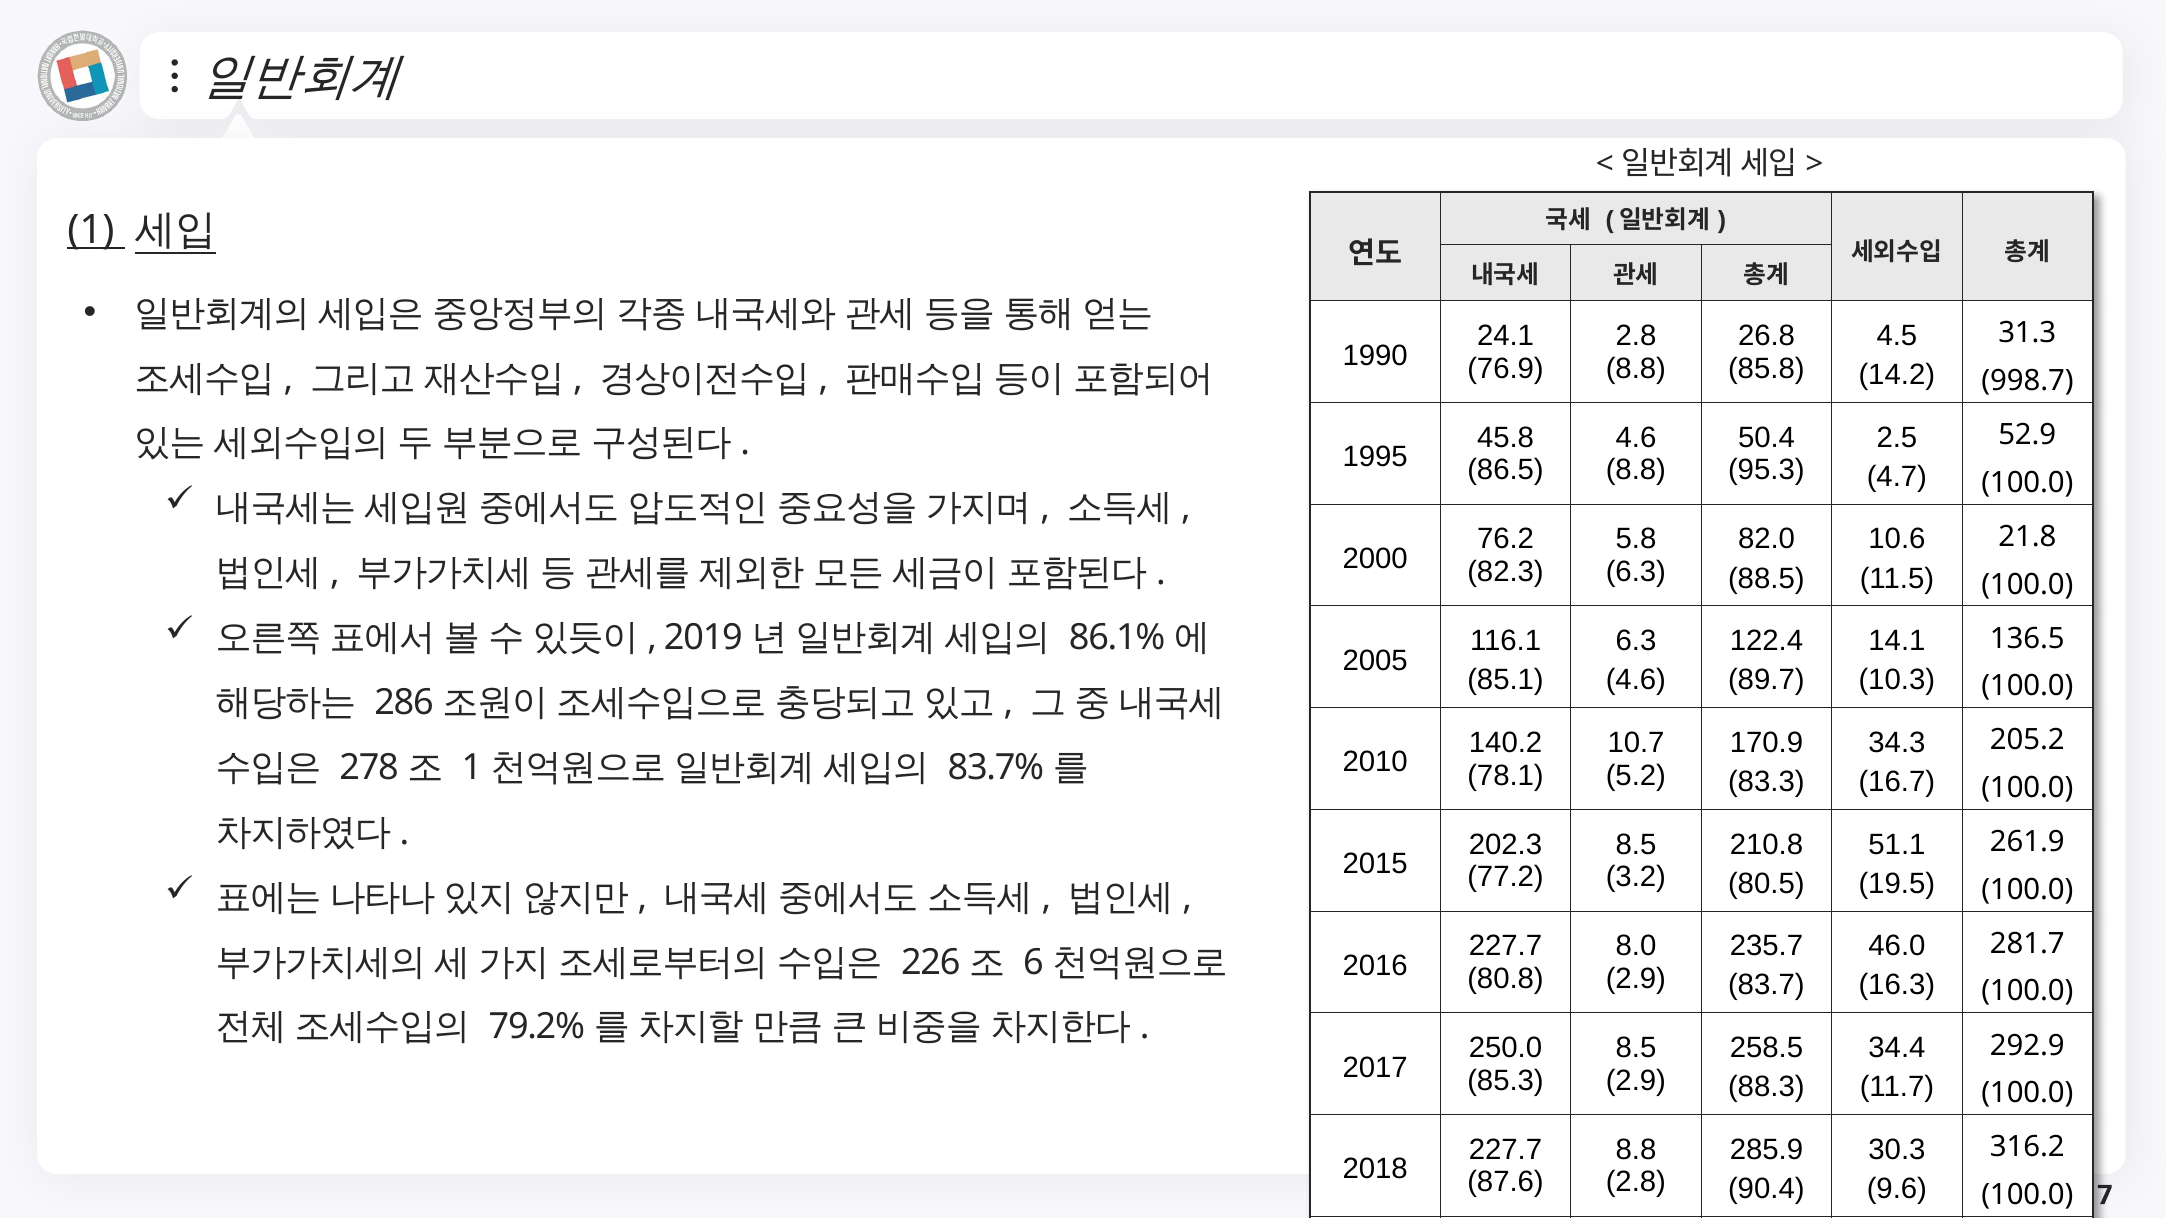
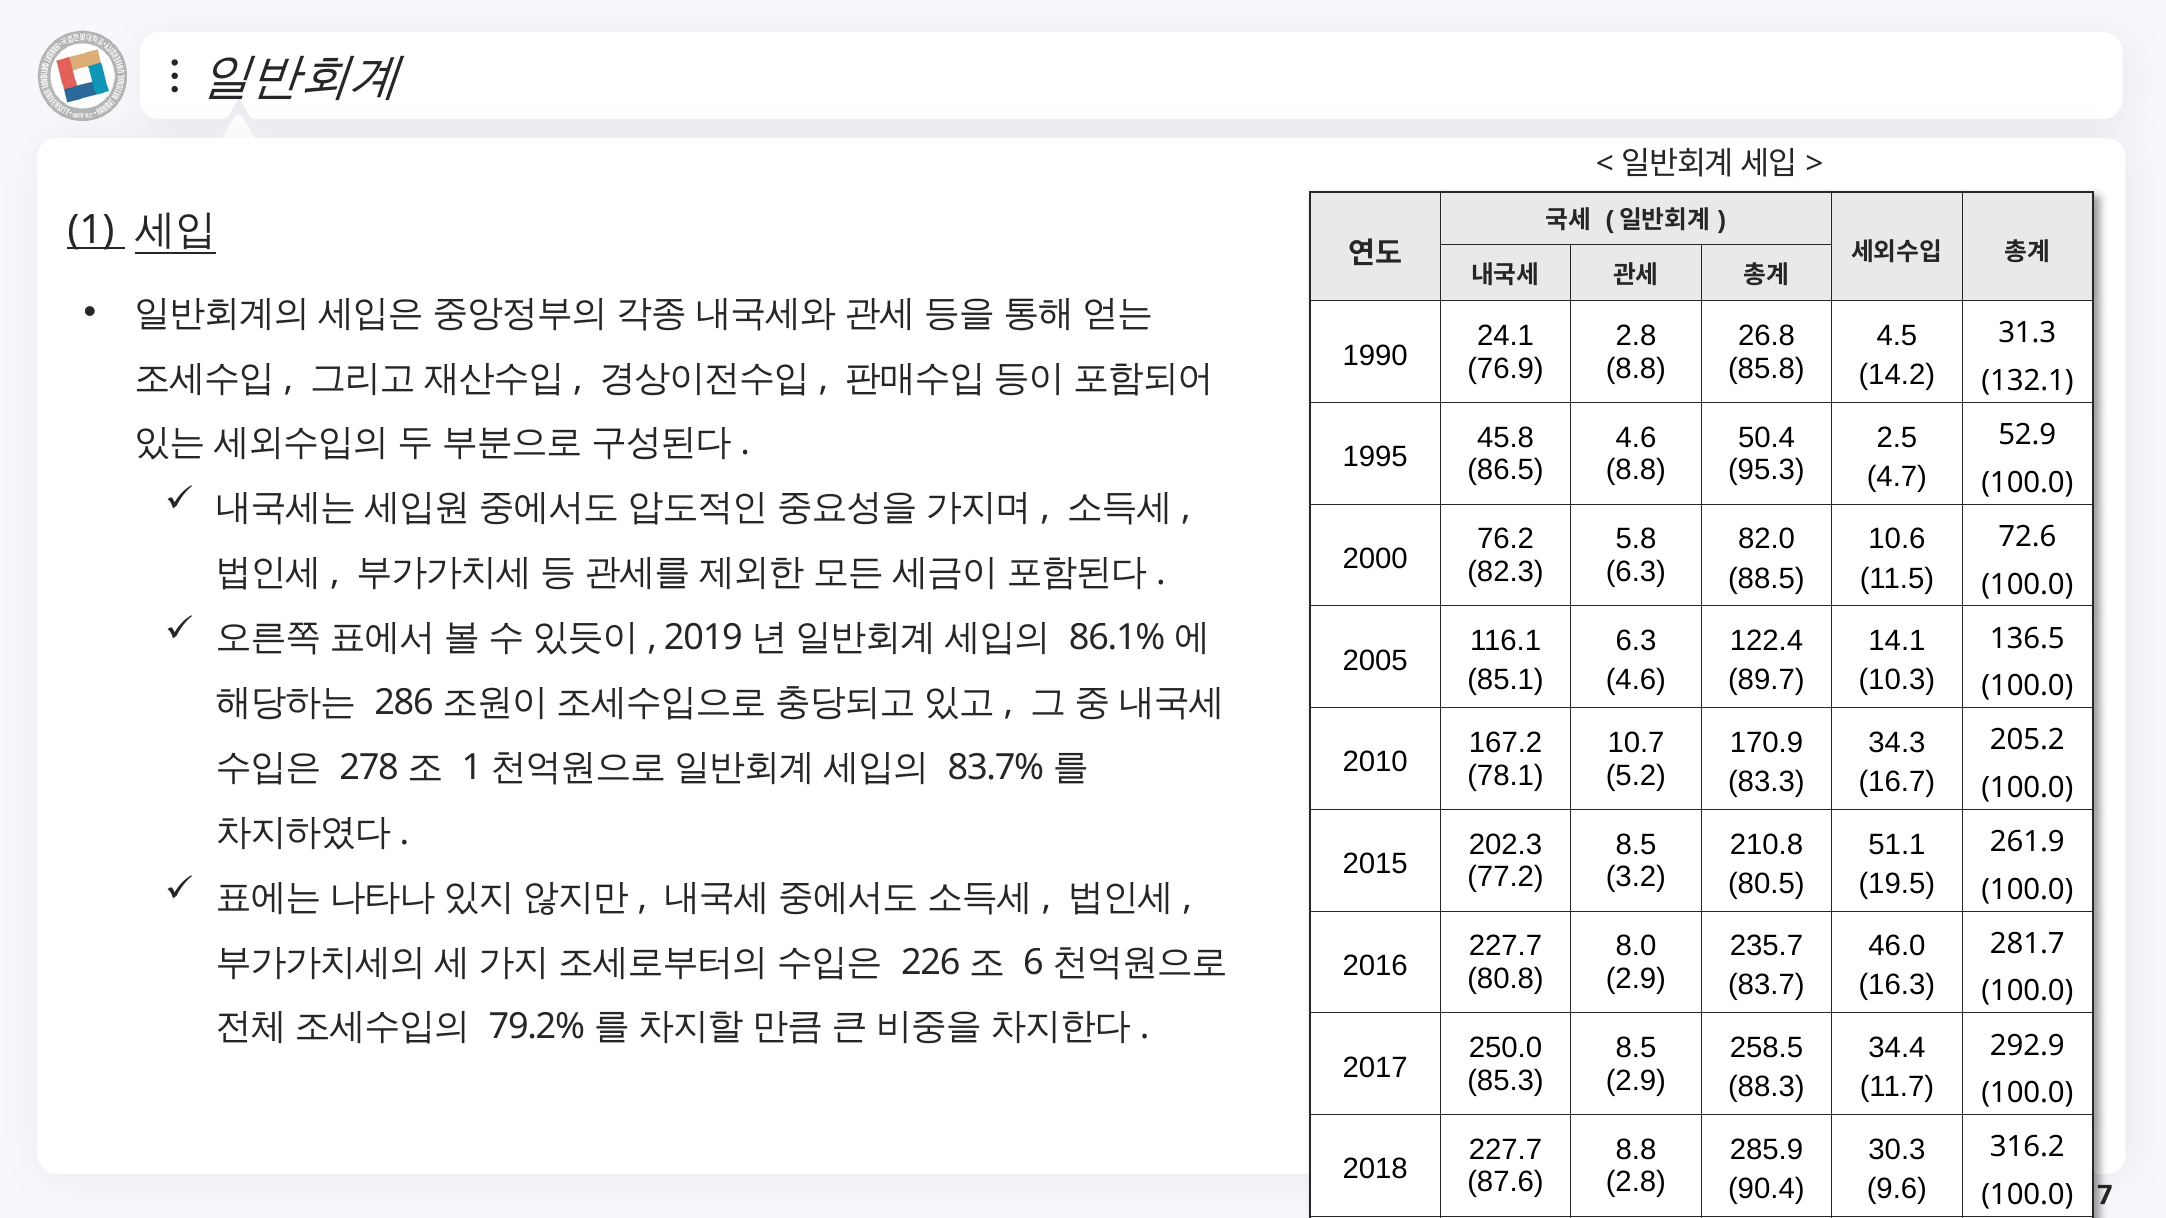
998.7: 998.7 -> 132.1
21.8: 21.8 -> 72.6
140.2: 140.2 -> 167.2
